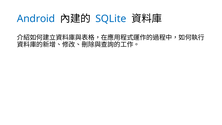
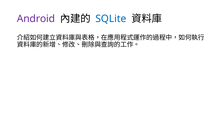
Android colour: blue -> purple
